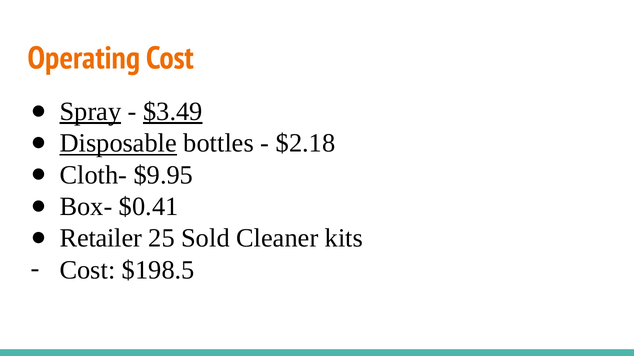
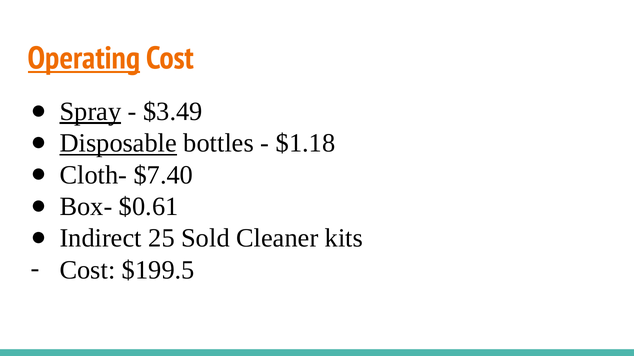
Operating underline: none -> present
$3.49 underline: present -> none
$2.18: $2.18 -> $1.18
$9.95: $9.95 -> $7.40
$0.41: $0.41 -> $0.61
Retailer: Retailer -> Indirect
$198.5: $198.5 -> $199.5
